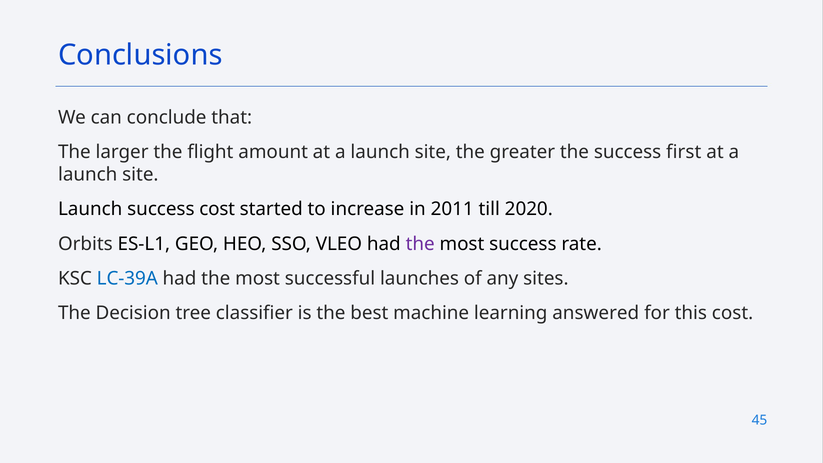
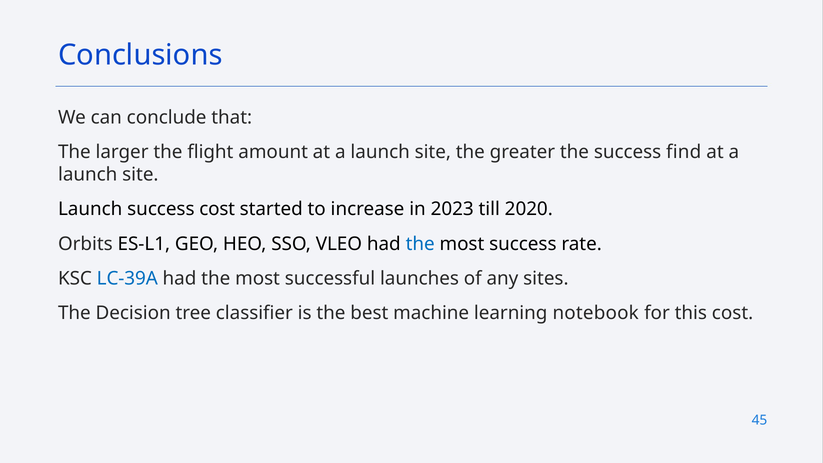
first: first -> find
2011: 2011 -> 2023
the at (420, 244) colour: purple -> blue
answered: answered -> notebook
